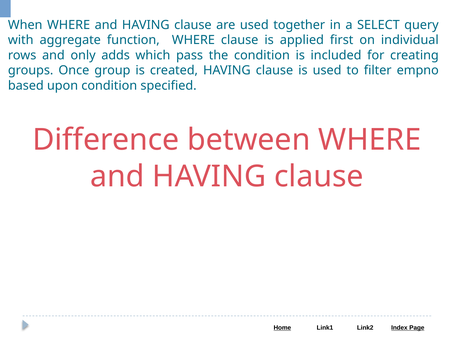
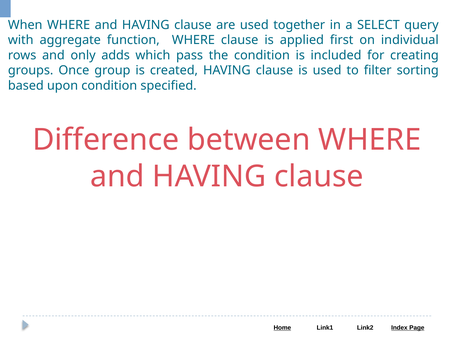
empno: empno -> sorting
